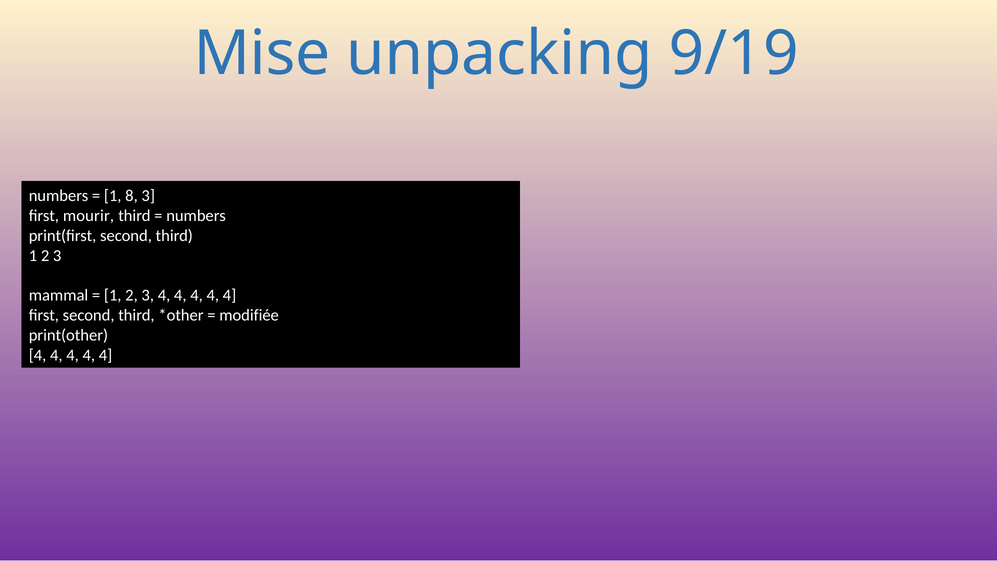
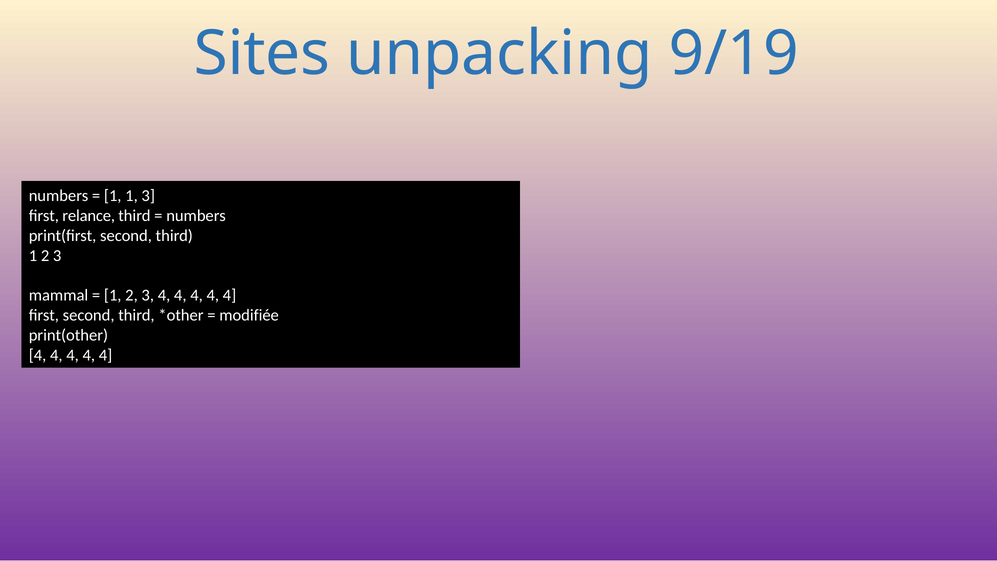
Mise: Mise -> Sites
1 8: 8 -> 1
mourir: mourir -> relance
